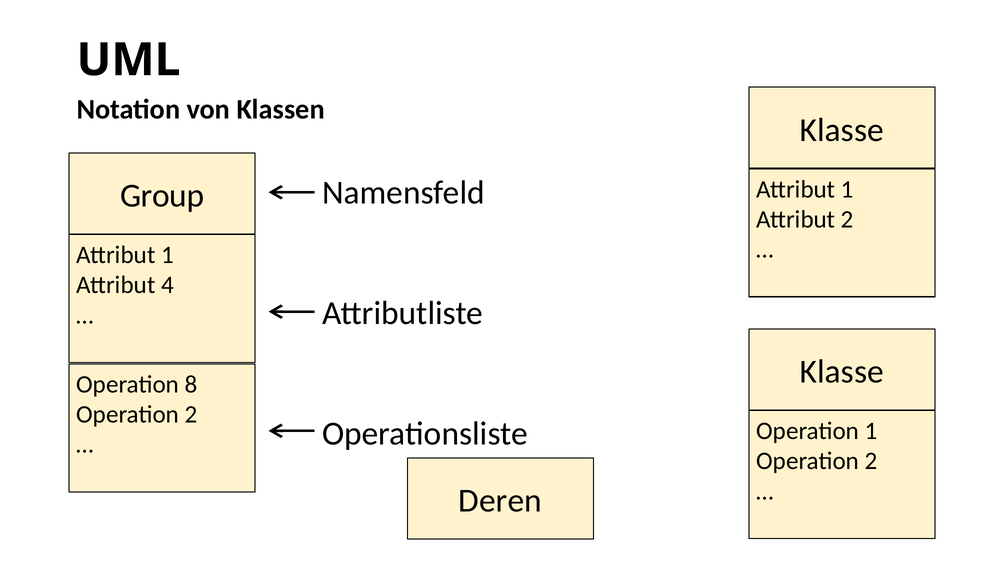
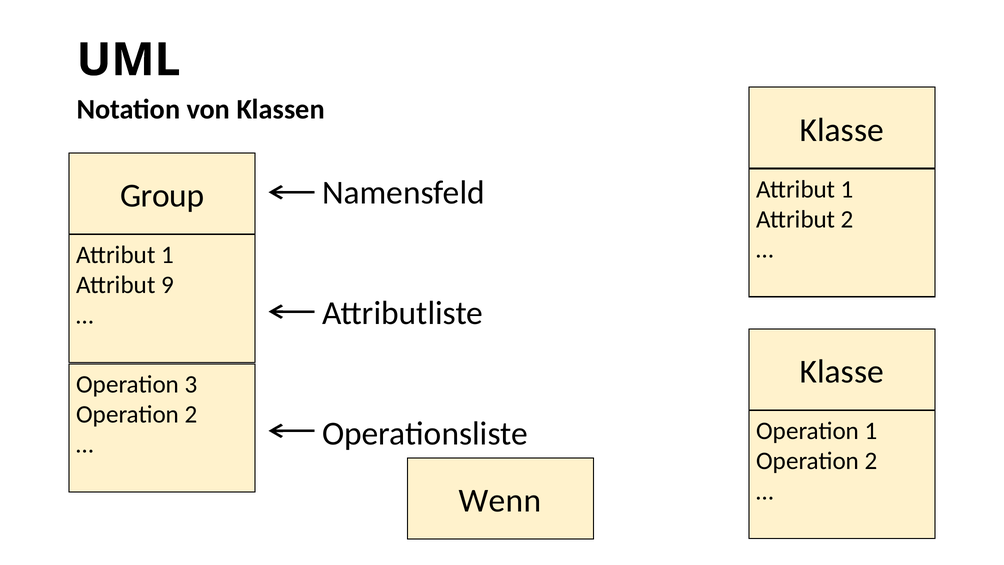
4: 4 -> 9
8: 8 -> 3
Deren: Deren -> Wenn
